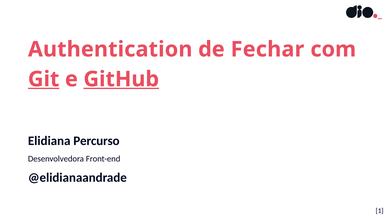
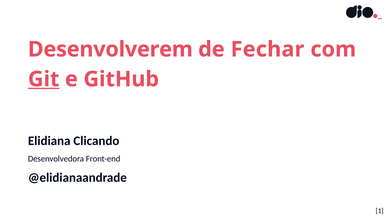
Authentication: Authentication -> Desenvolverem
GitHub underline: present -> none
Percurso: Percurso -> Clicando
